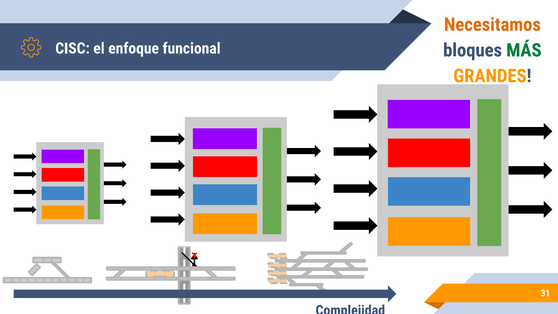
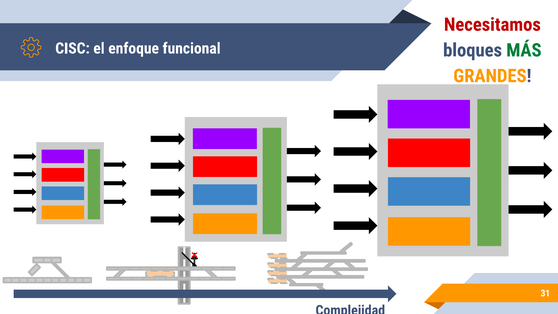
Necesitamos colour: orange -> red
